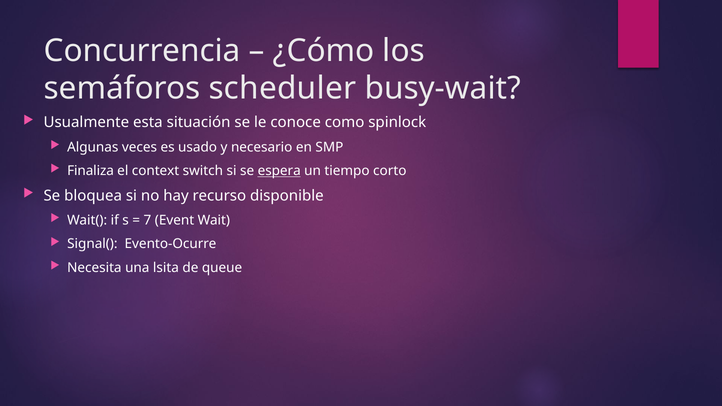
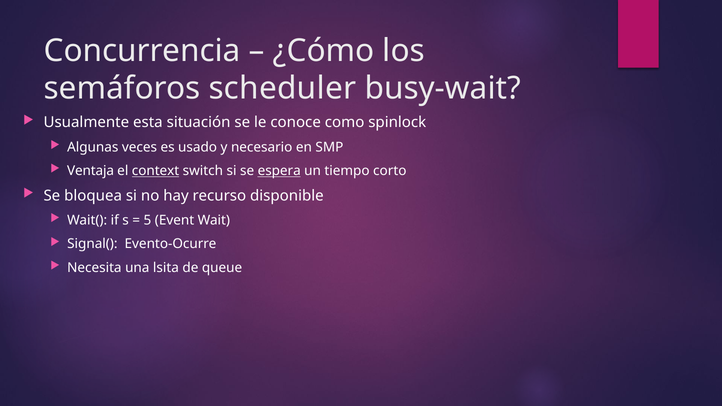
Finaliza: Finaliza -> Ventaja
context underline: none -> present
7: 7 -> 5
